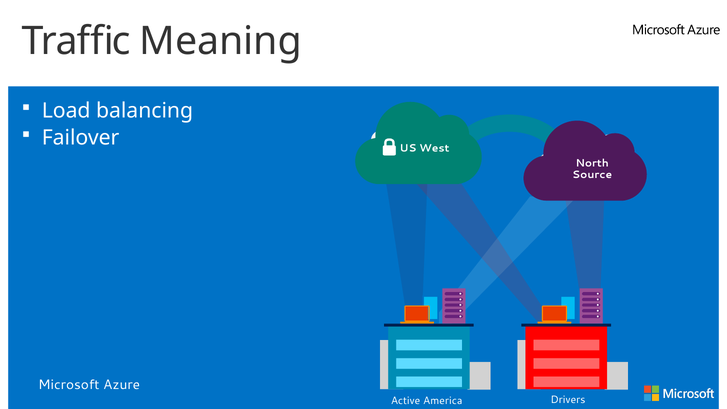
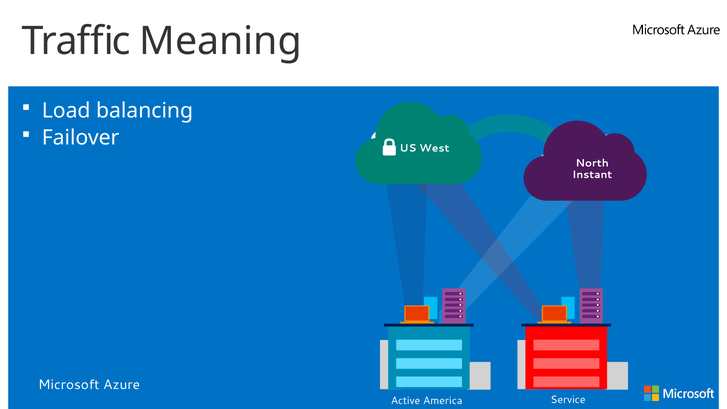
Source: Source -> Instant
Drivers: Drivers -> Service
